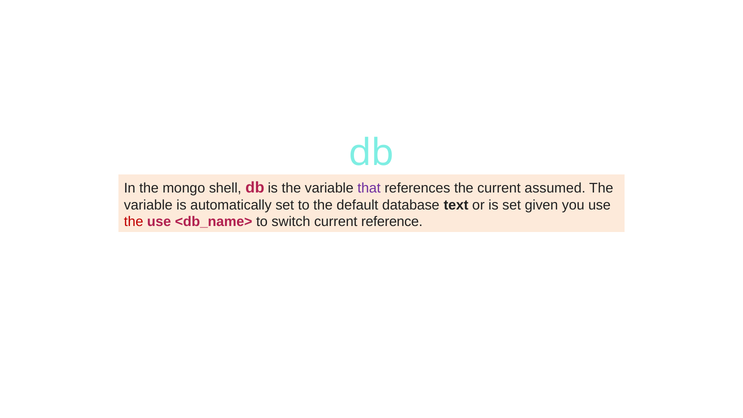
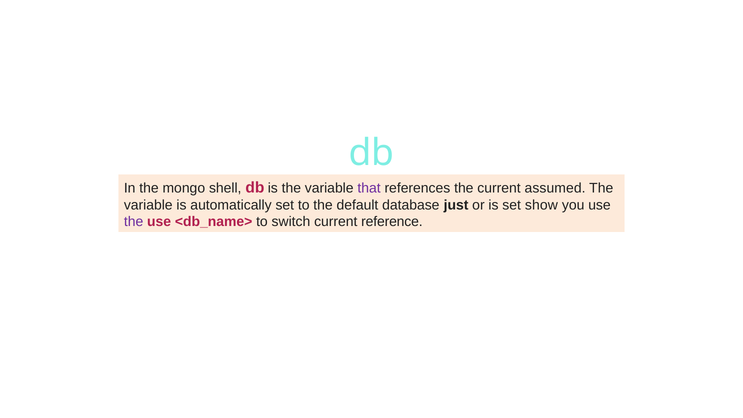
text: text -> just
given: given -> show
the at (134, 222) colour: red -> purple
